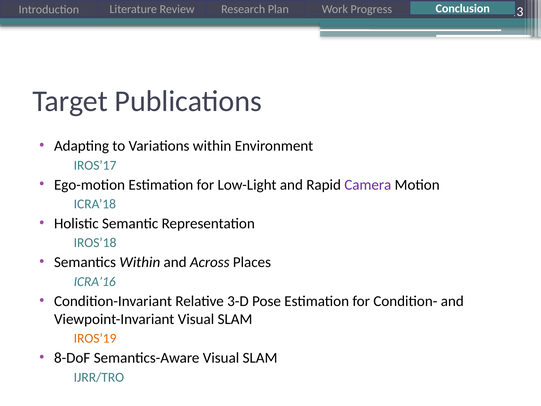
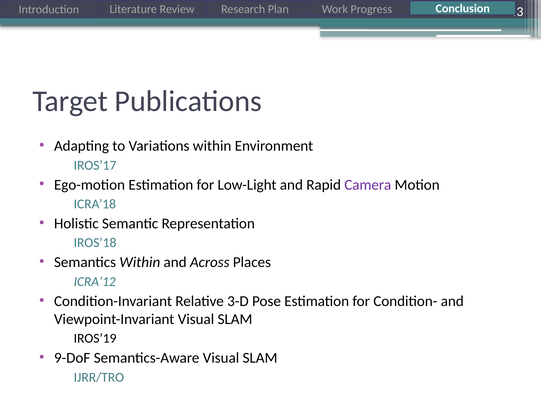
ICRA’16: ICRA’16 -> ICRA’12
IROS’19 colour: orange -> black
8-DoF: 8-DoF -> 9-DoF
